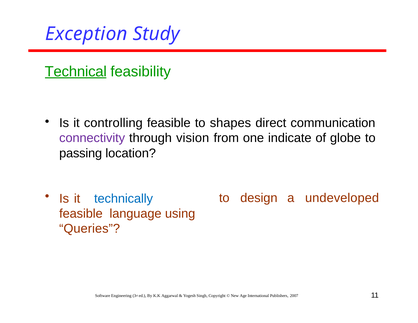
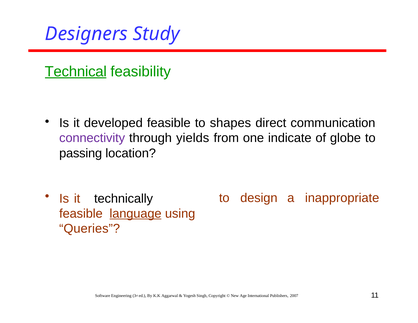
Exception: Exception -> Designers
controlling: controlling -> developed
vision: vision -> yields
technically colour: blue -> black
undeveloped: undeveloped -> inappropriate
language underline: none -> present
